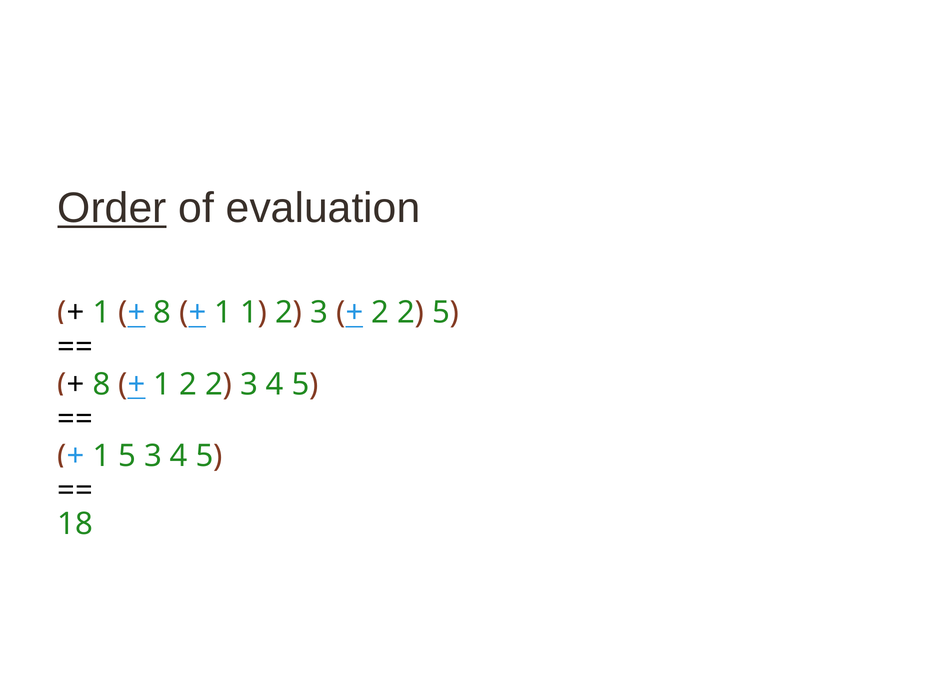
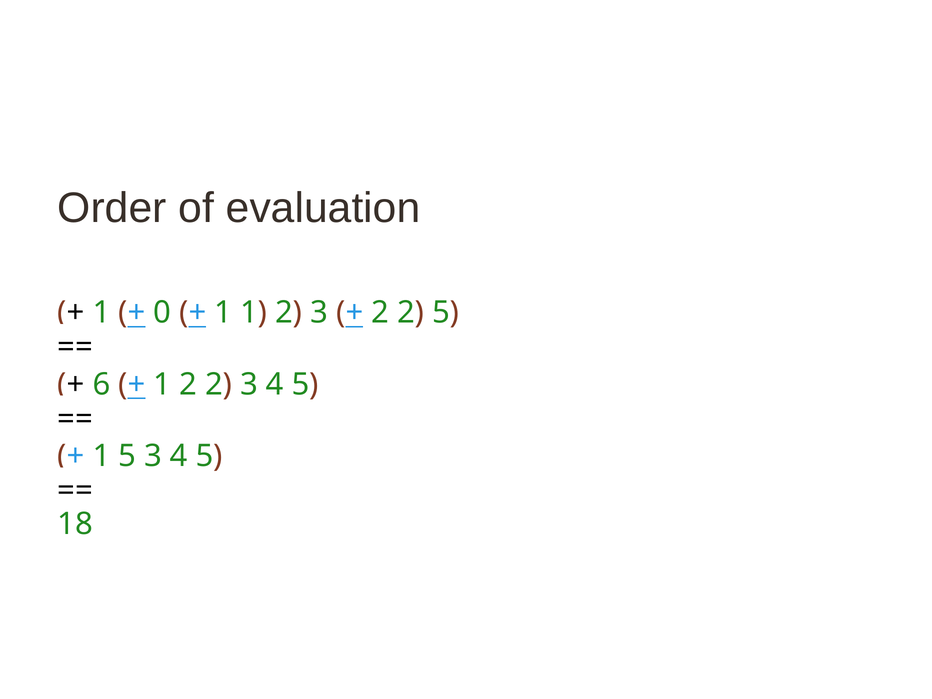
Order underline: present -> none
8 at (162, 313): 8 -> 0
8 at (101, 384): 8 -> 6
